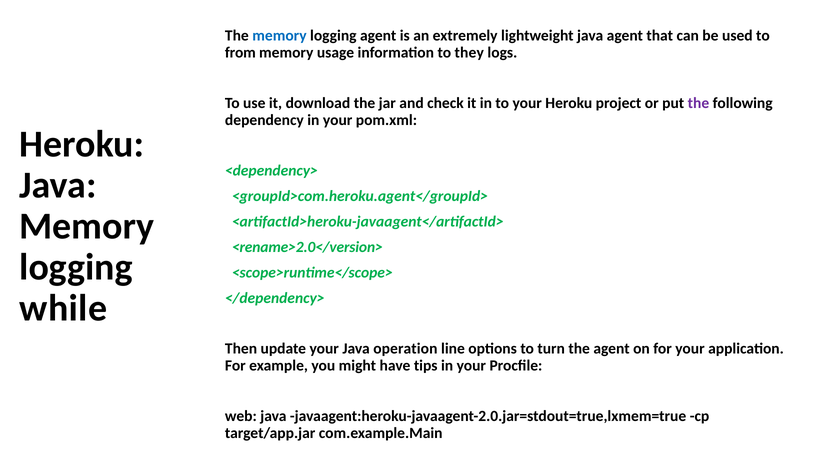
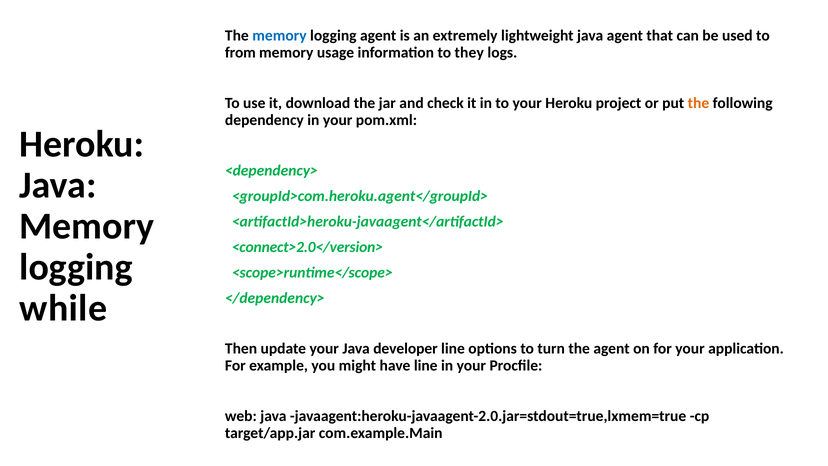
the at (698, 103) colour: purple -> orange
<rename>2.0</version>: <rename>2.0</version> -> <connect>2.0</version>
operation: operation -> developer
have tips: tips -> line
